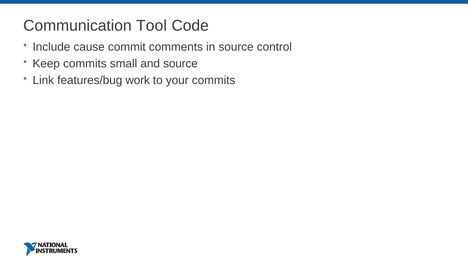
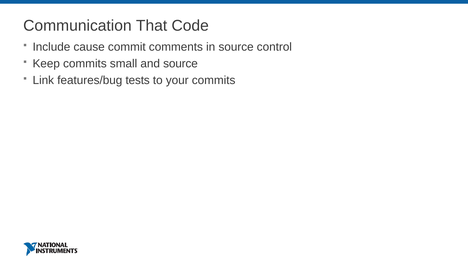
Tool: Tool -> That
work: work -> tests
